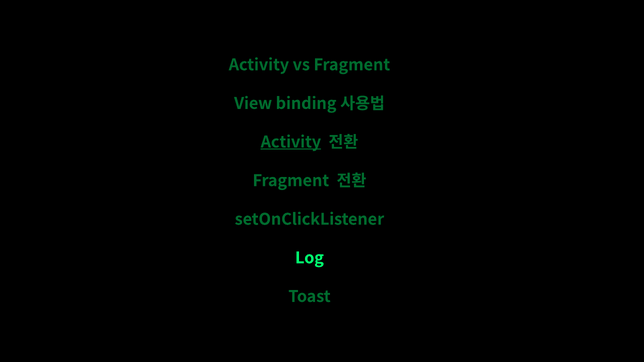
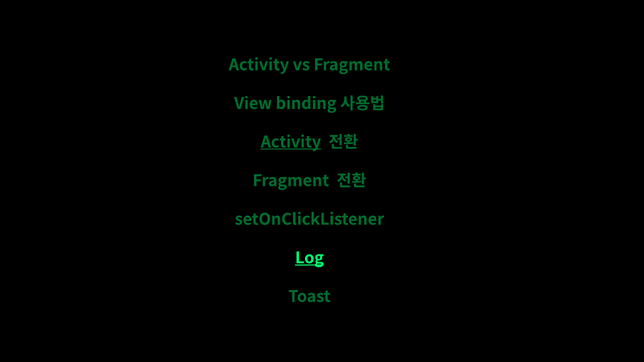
Log underline: none -> present
